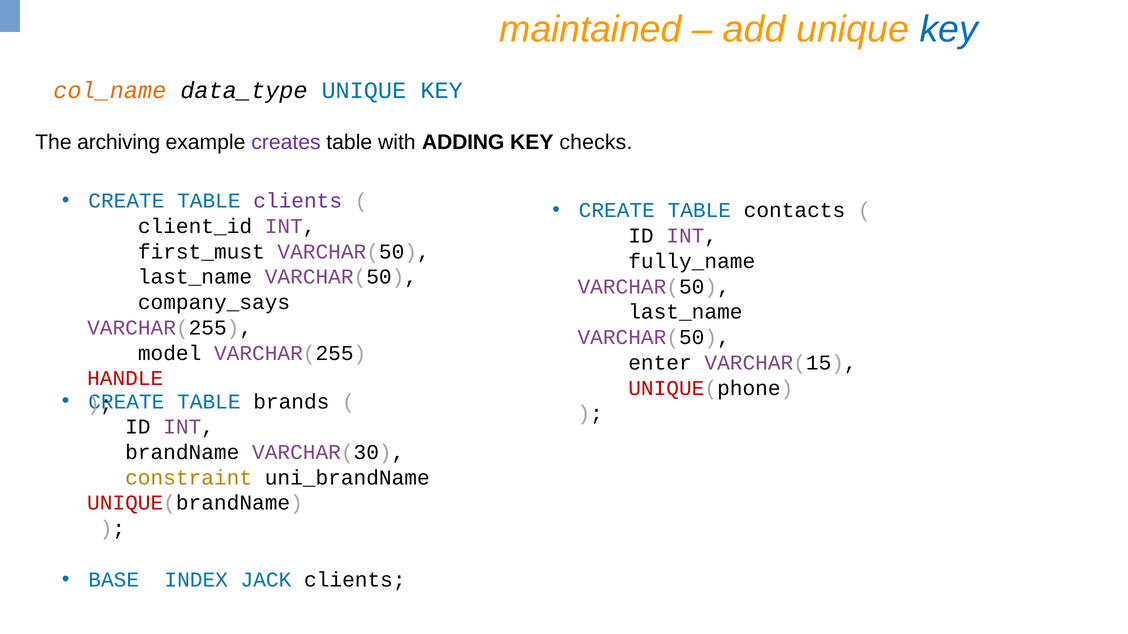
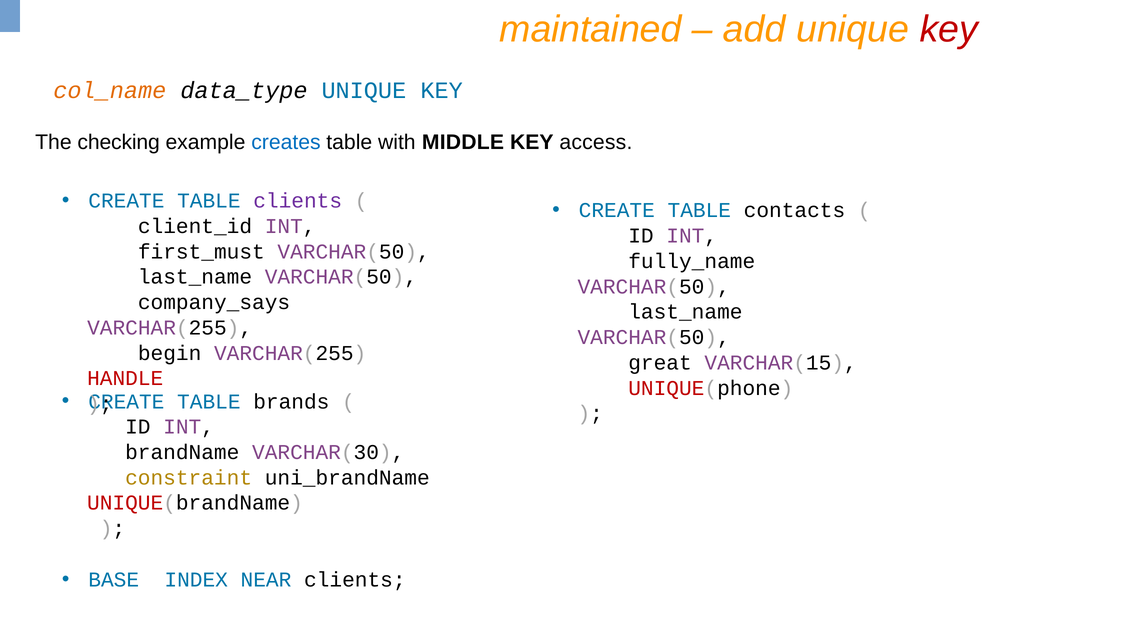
key at (949, 29) colour: blue -> red
archiving: archiving -> checking
creates colour: purple -> blue
ADDING: ADDING -> MIDDLE
checks: checks -> access
model: model -> begin
enter: enter -> great
JACK: JACK -> NEAR
